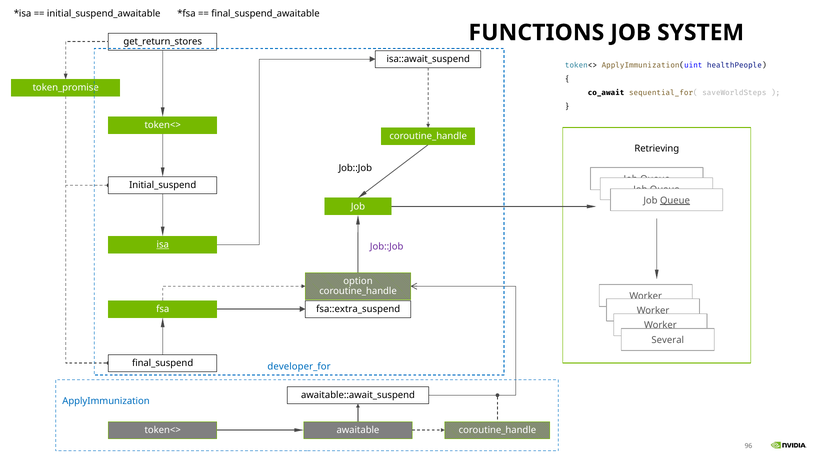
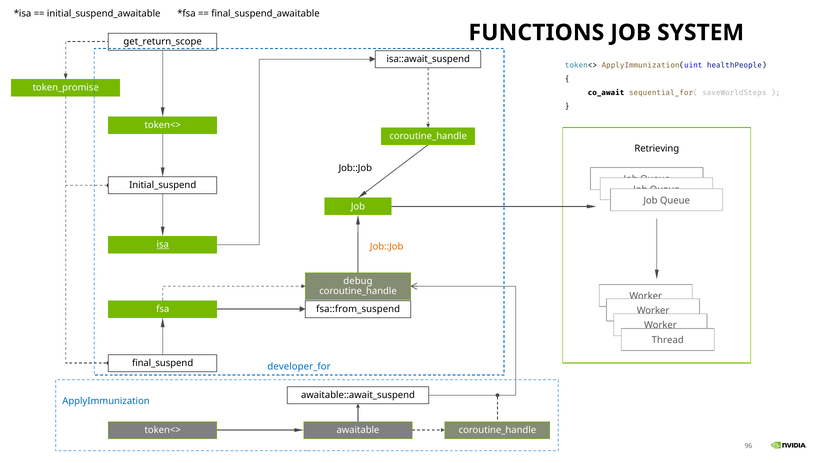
get_return_stores: get_return_stores -> get_return_scope
Queue at (675, 200) underline: present -> none
Job::Job at (387, 246) colour: purple -> orange
option: option -> debug
fsa::extra_suspend: fsa::extra_suspend -> fsa::from_suspend
Several: Several -> Thread
